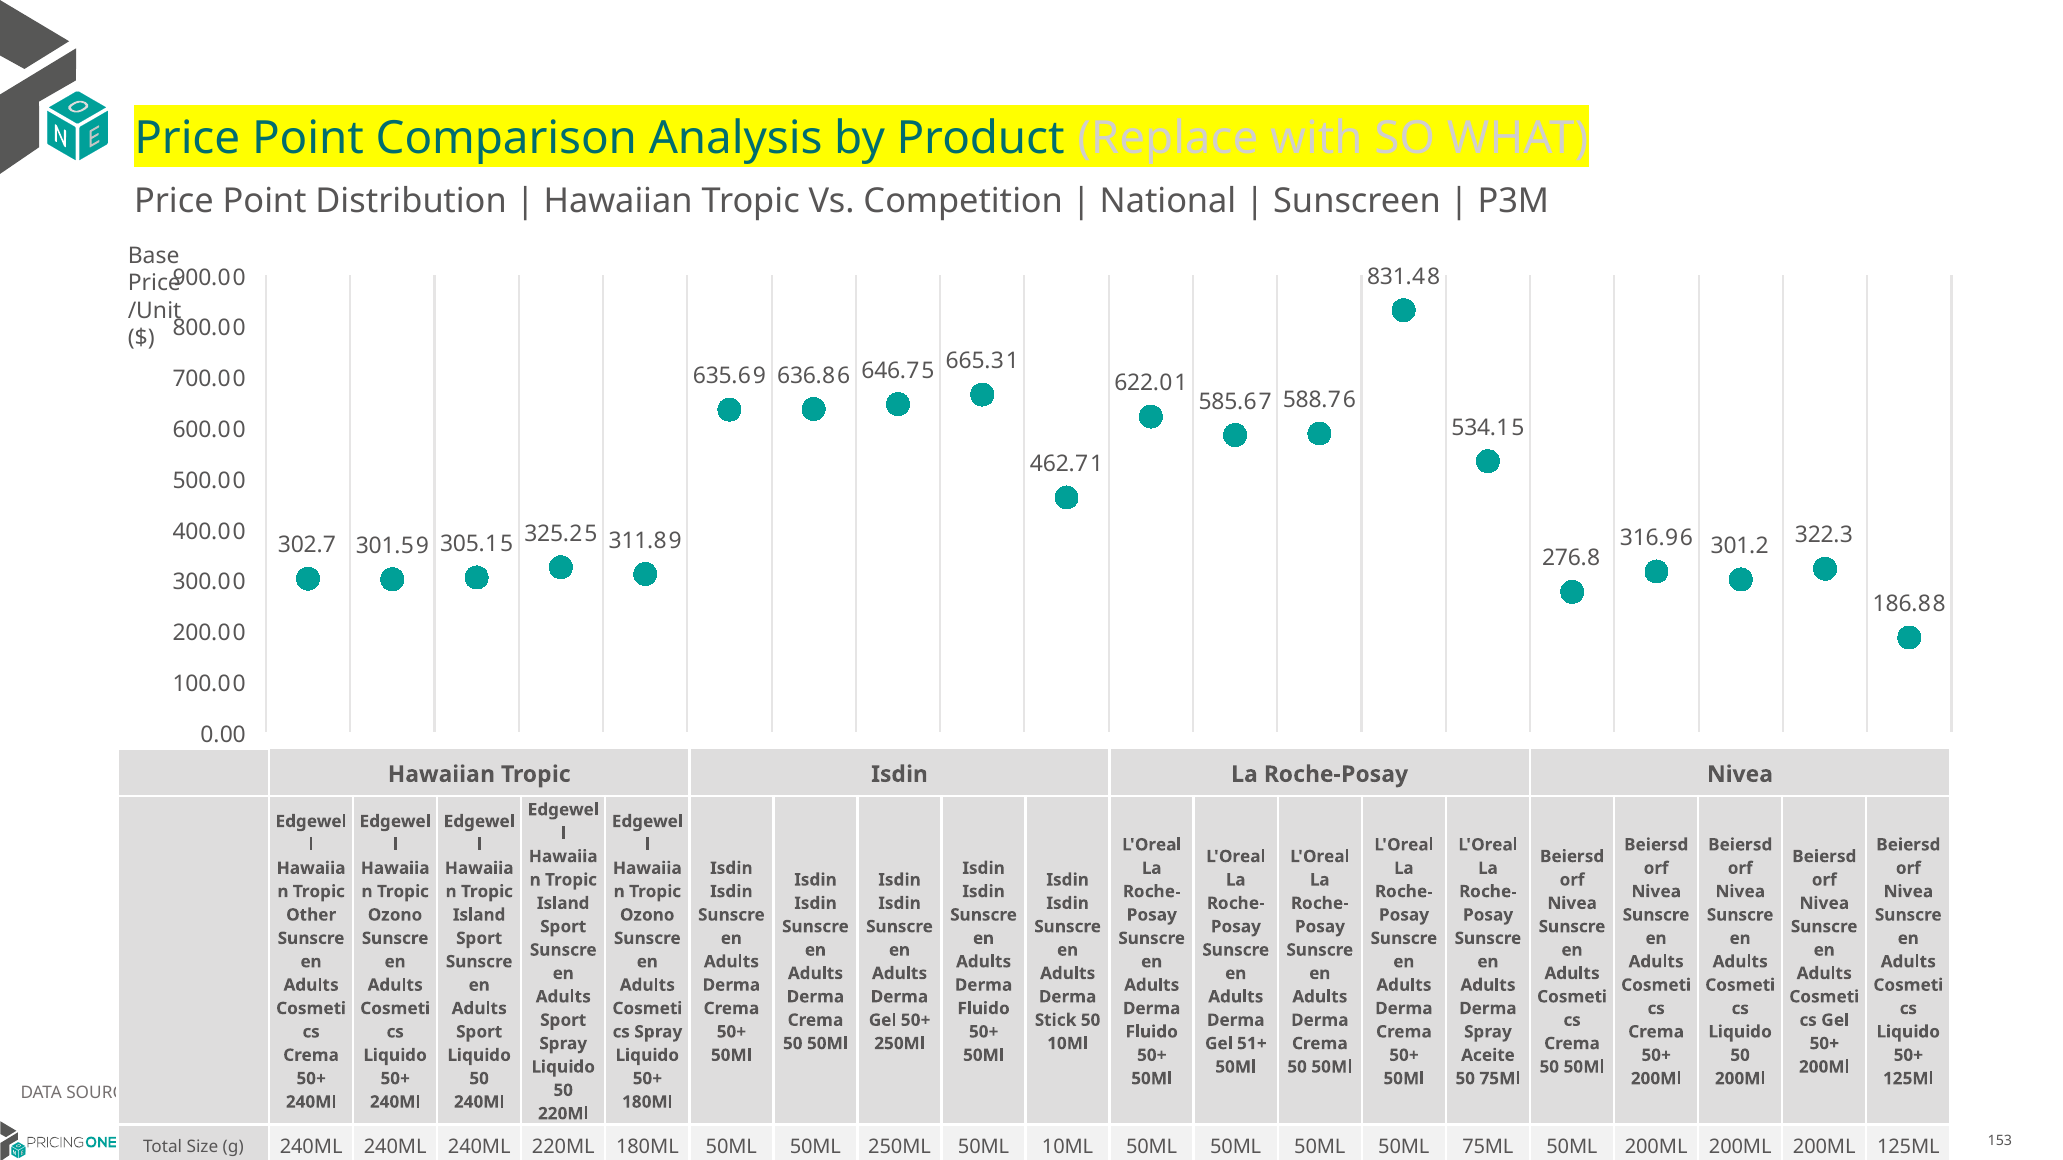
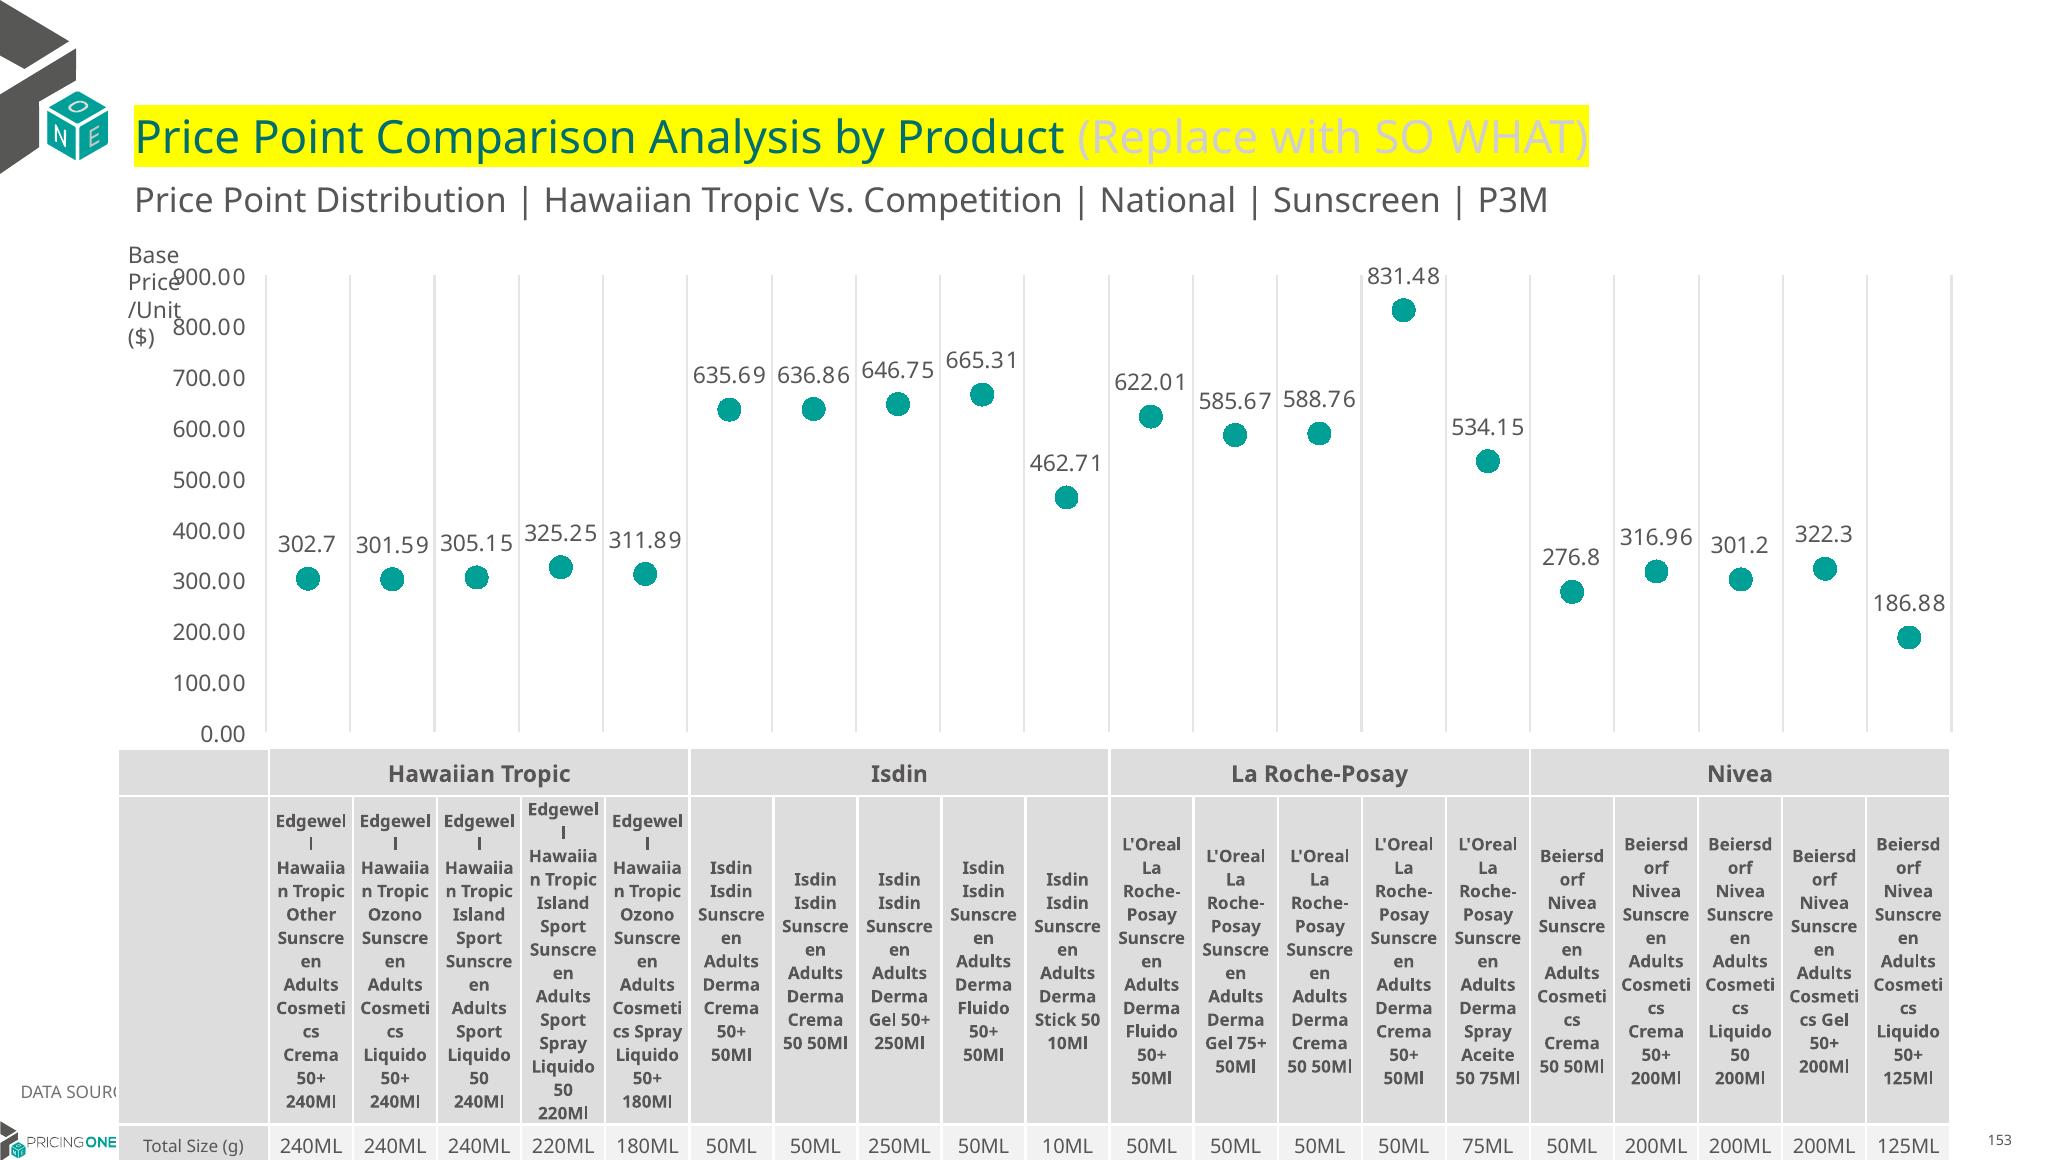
51+: 51+ -> 75+
